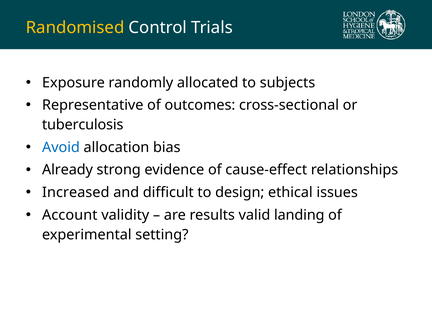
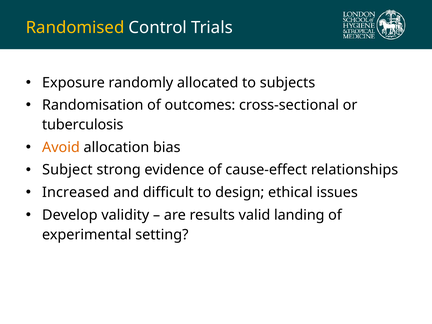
Representative: Representative -> Randomisation
Avoid colour: blue -> orange
Already: Already -> Subject
Account: Account -> Develop
